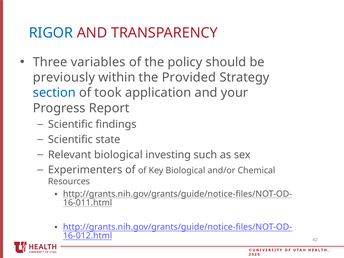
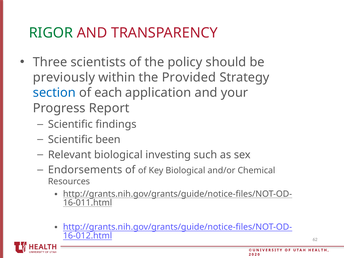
RIGOR colour: blue -> green
variables: variables -> scientists
took: took -> each
state: state -> been
Experimenters: Experimenters -> Endorsements
